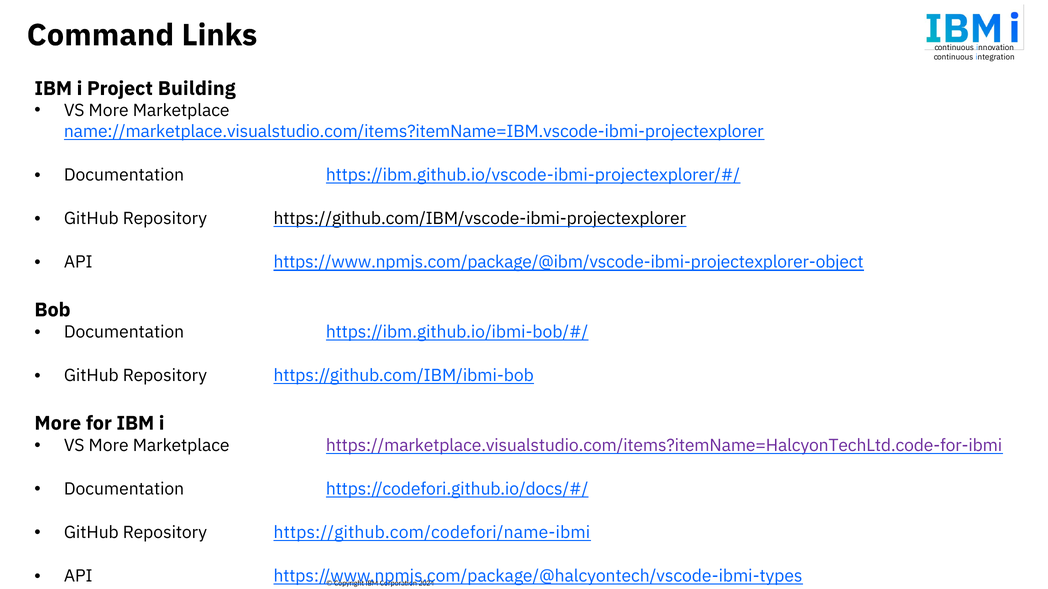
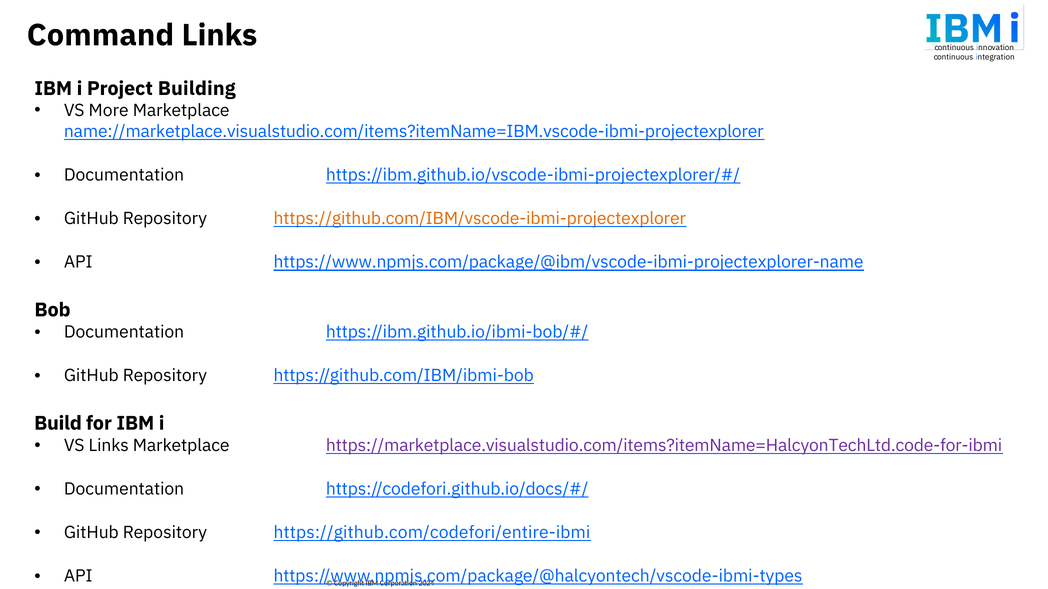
https://github.com/IBM/vscode-ibmi-projectexplorer colour: black -> orange
https://www.npmjs.com/package/@ibm/vscode-ibmi-projectexplorer-object: https://www.npmjs.com/package/@ibm/vscode-ibmi-projectexplorer-object -> https://www.npmjs.com/package/@ibm/vscode-ibmi-projectexplorer-name
More at (58, 424): More -> Build
More at (109, 446): More -> Links
https://github.com/codefori/name-ibmi: https://github.com/codefori/name-ibmi -> https://github.com/codefori/entire-ibmi
